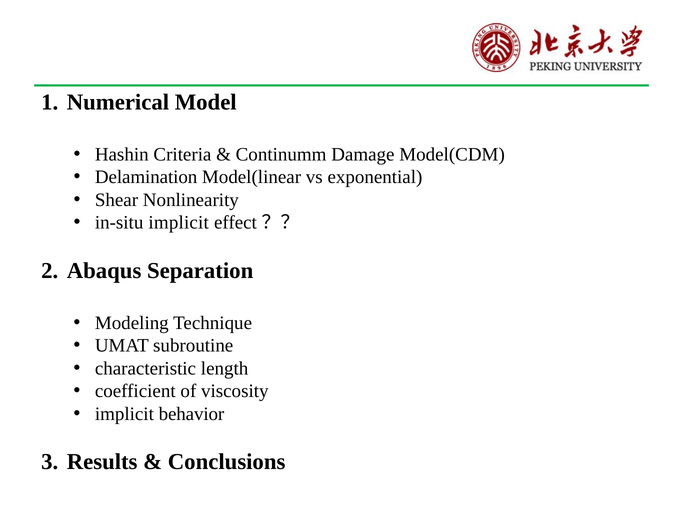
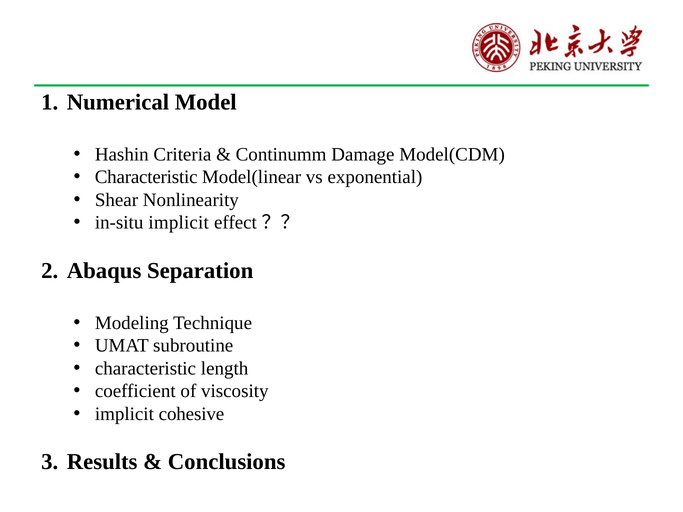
Delamination at (146, 177): Delamination -> Characteristic
behavior: behavior -> cohesive
